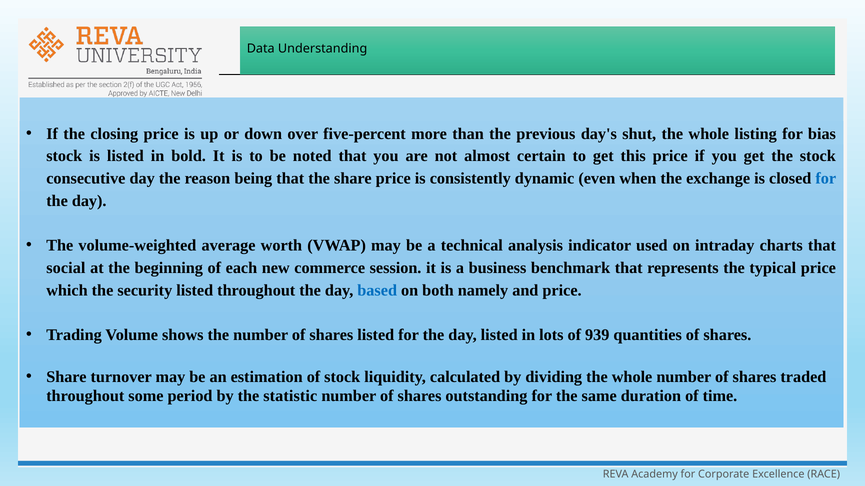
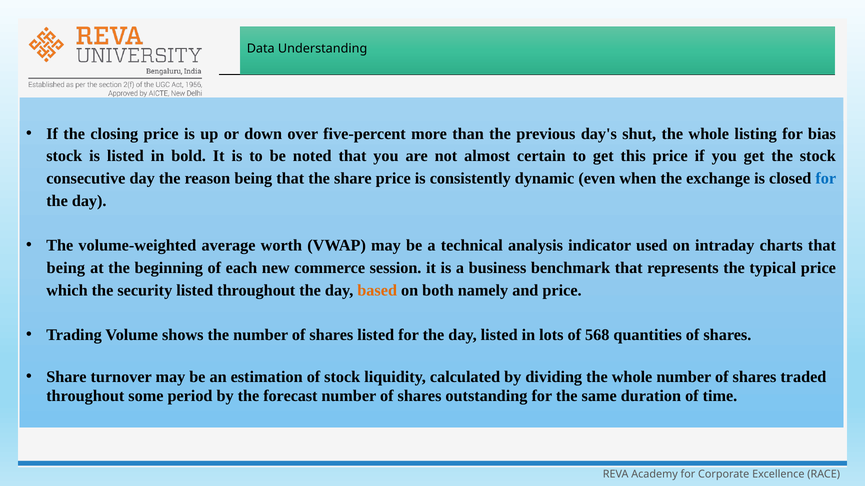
social at (66, 268): social -> being
based colour: blue -> orange
939: 939 -> 568
statistic: statistic -> forecast
